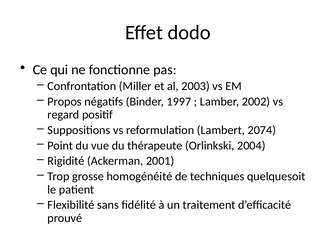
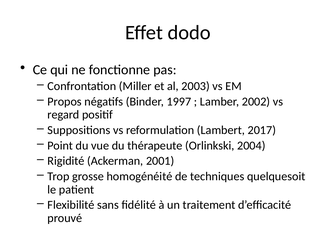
2074: 2074 -> 2017
